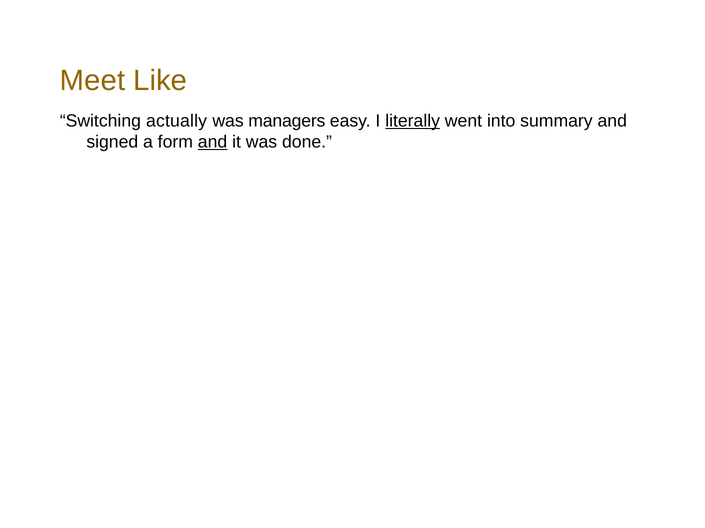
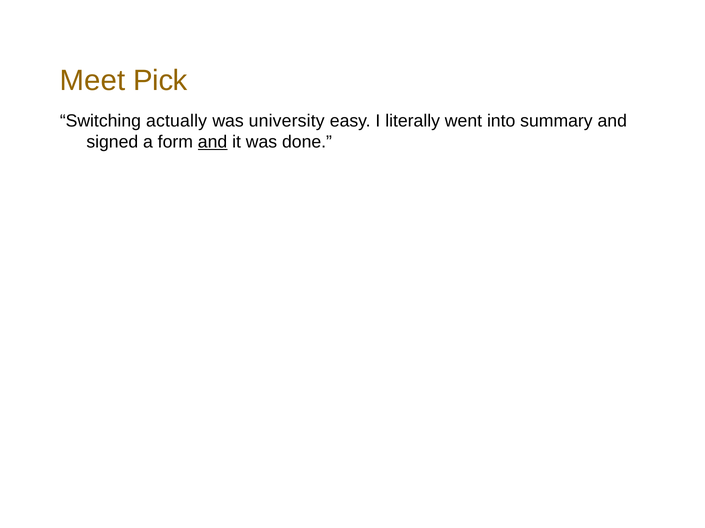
Like: Like -> Pick
managers: managers -> university
literally underline: present -> none
